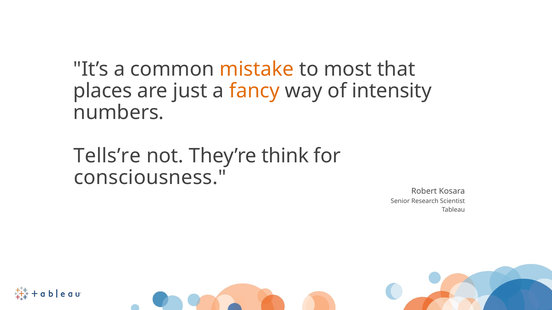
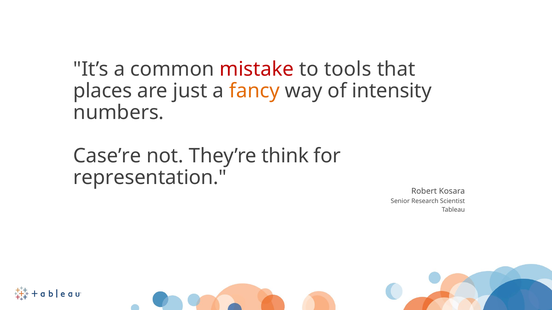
mistake colour: orange -> red
most: most -> tools
Tells’re: Tells’re -> Case’re
consciousness: consciousness -> representation
